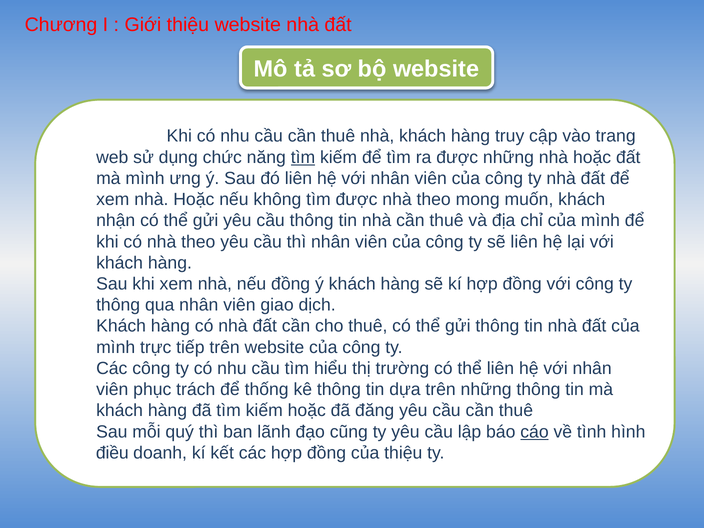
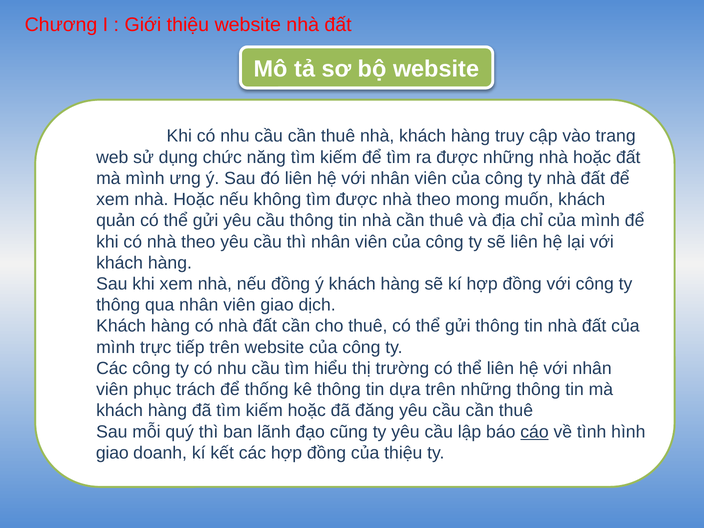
tìm at (303, 157) underline: present -> none
nhận: nhận -> quản
điều at (112, 453): điều -> giao
